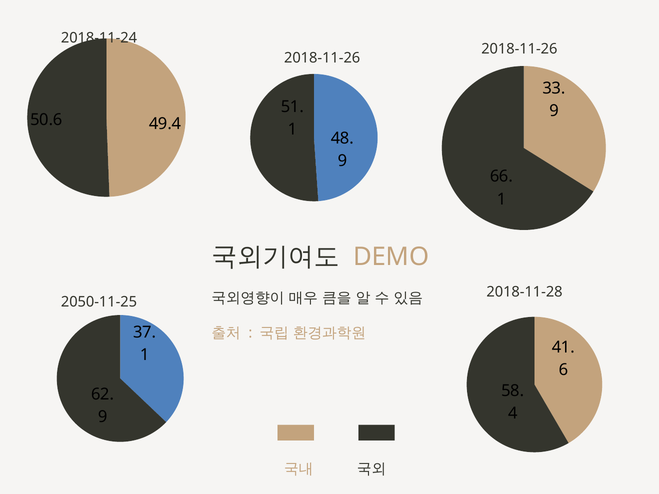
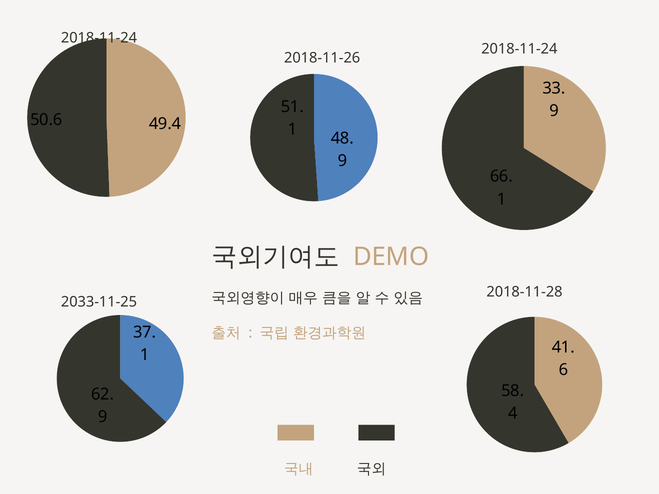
2018-11-26 at (519, 49): 2018-11-26 -> 2018-11-24
2050-11-25: 2050-11-25 -> 2033-11-25
